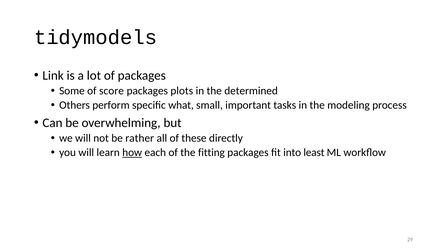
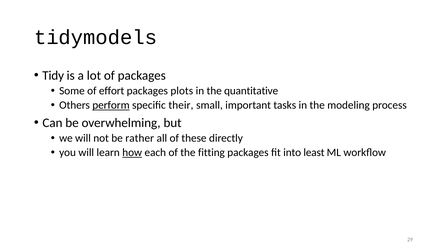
Link: Link -> Tidy
score: score -> effort
determined: determined -> quantitative
perform underline: none -> present
what: what -> their
